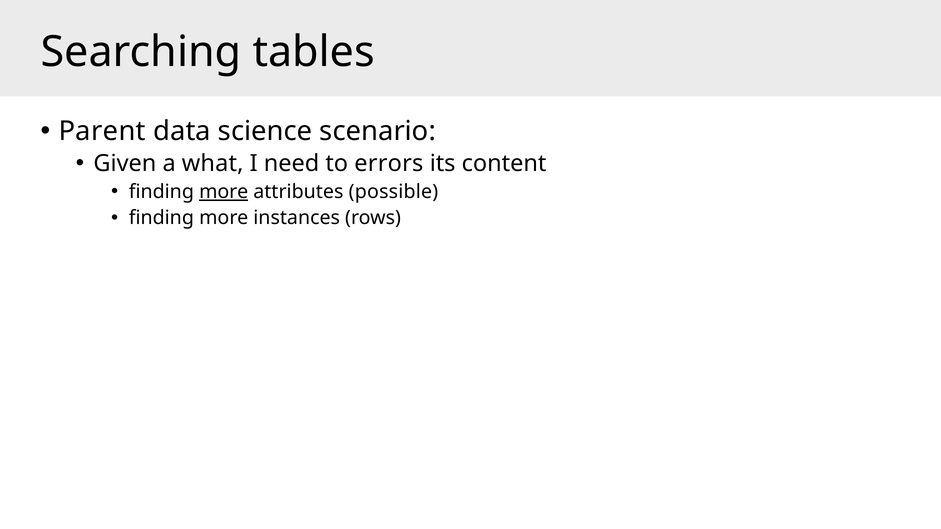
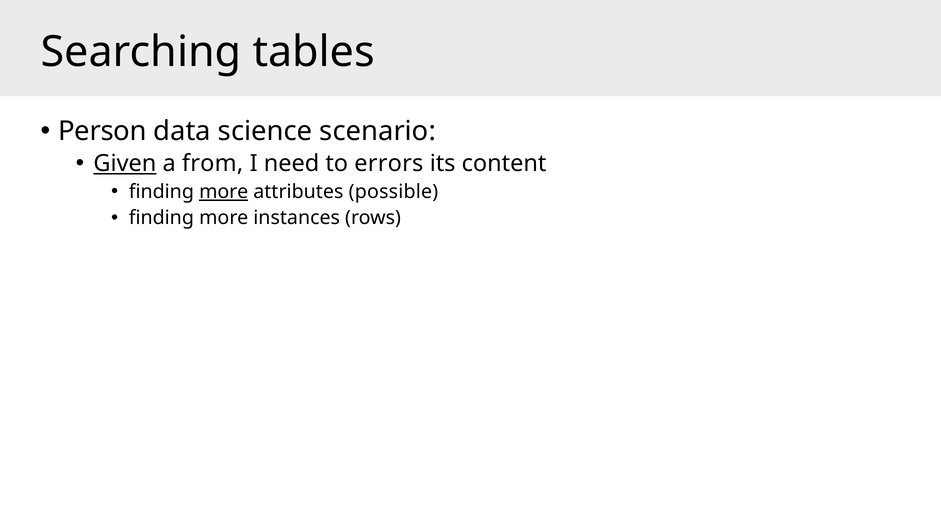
Parent: Parent -> Person
Given underline: none -> present
what: what -> from
